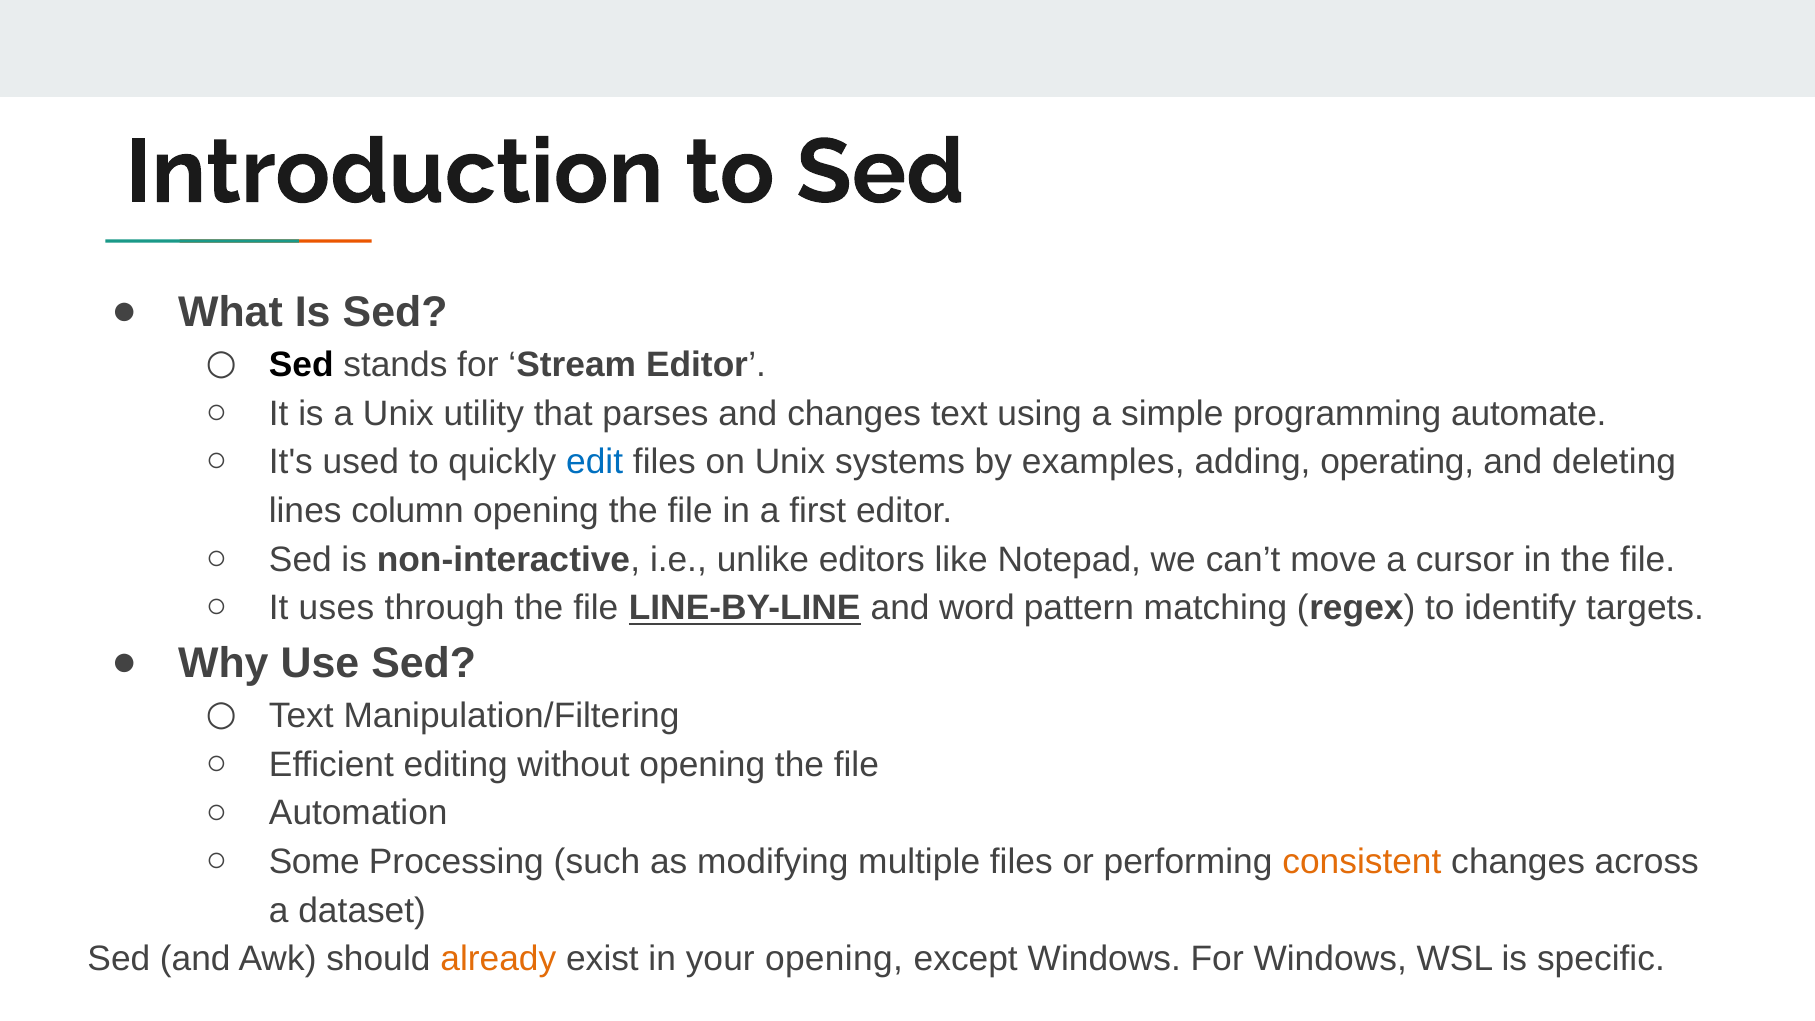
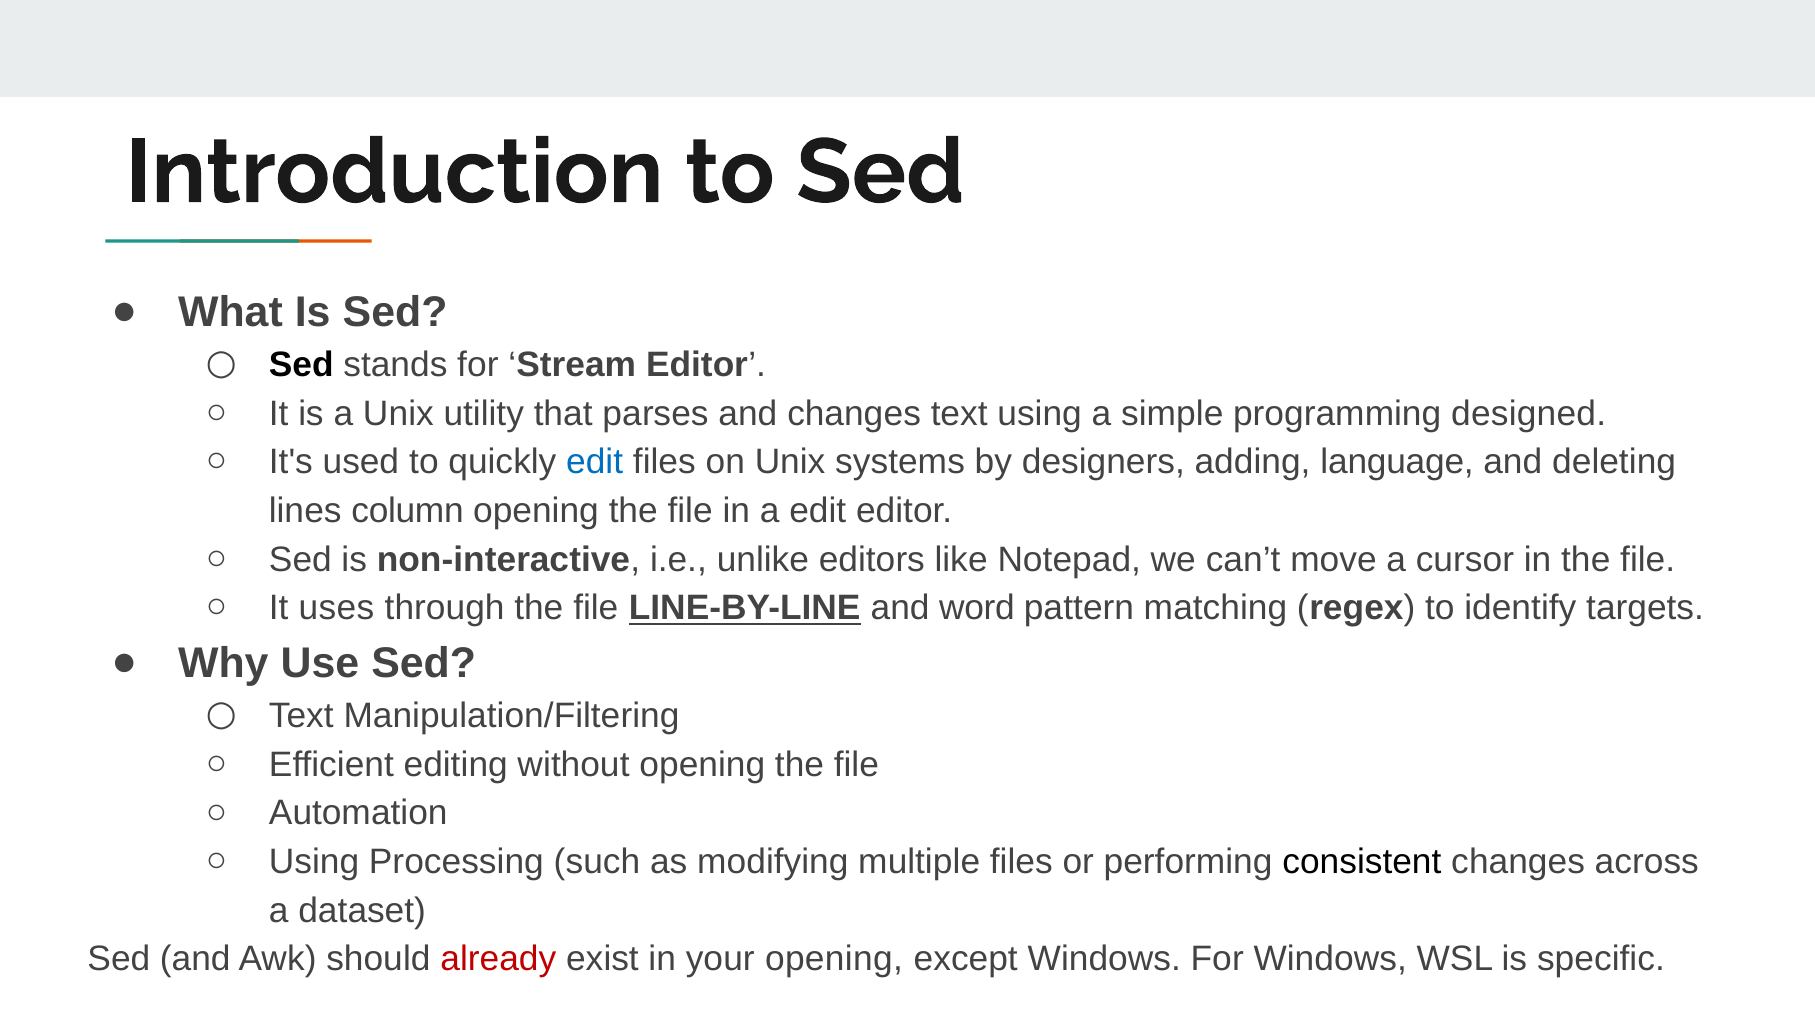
automate: automate -> designed
examples: examples -> designers
operating: operating -> language
a first: first -> edit
Some at (314, 862): Some -> Using
consistent colour: orange -> black
already colour: orange -> red
